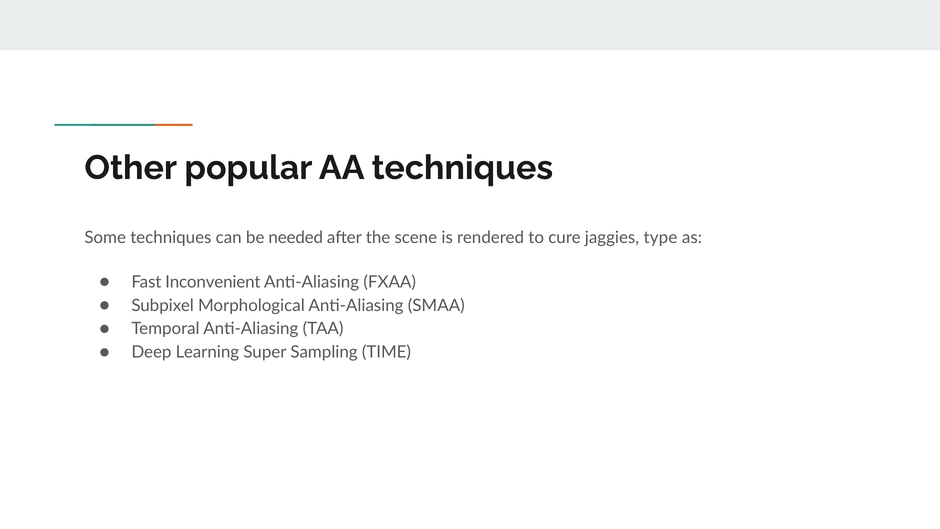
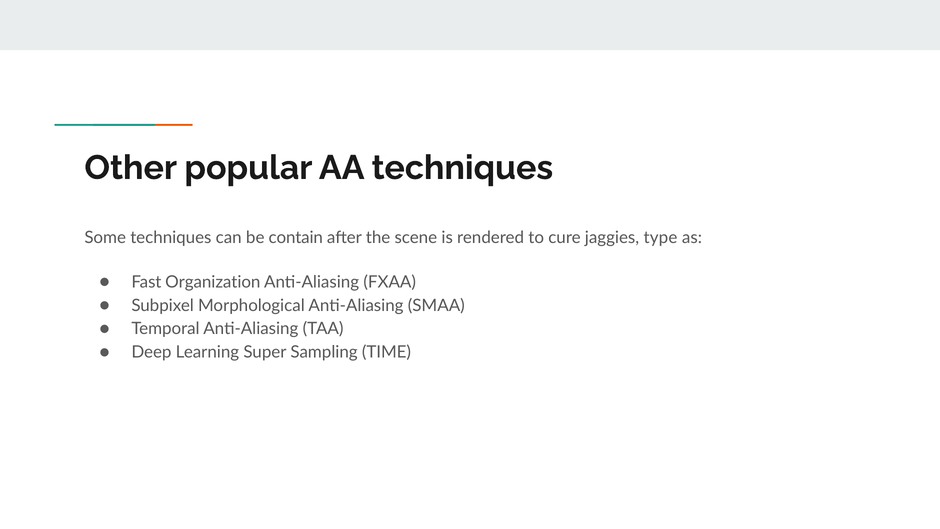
needed: needed -> contain
Inconvenient: Inconvenient -> Organization
